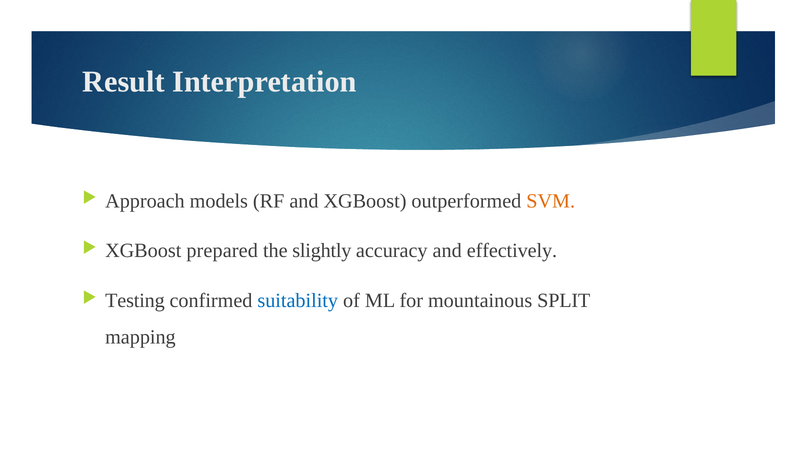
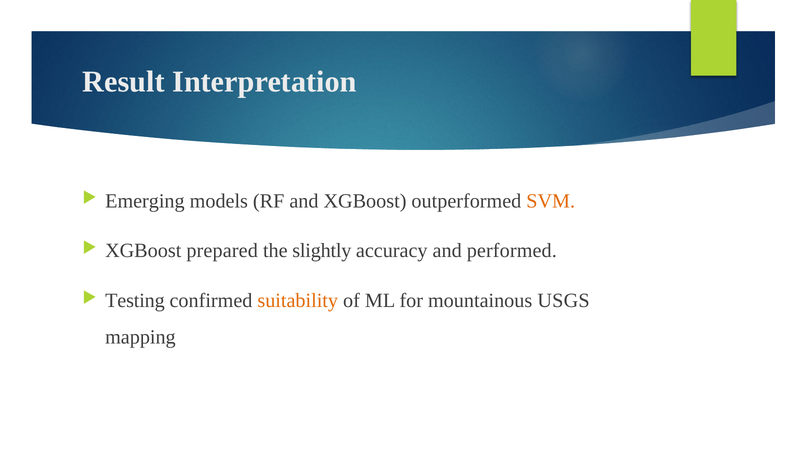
Approach: Approach -> Emerging
effectively: effectively -> performed
suitability colour: blue -> orange
SPLIT: SPLIT -> USGS
